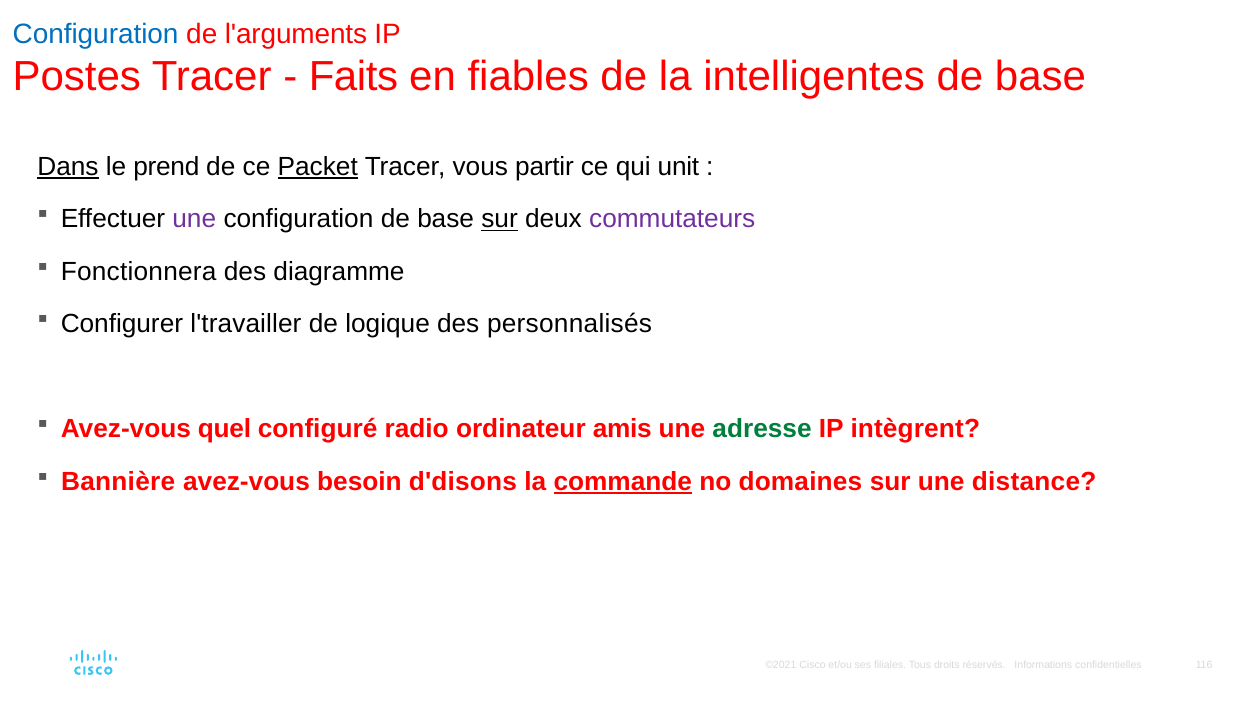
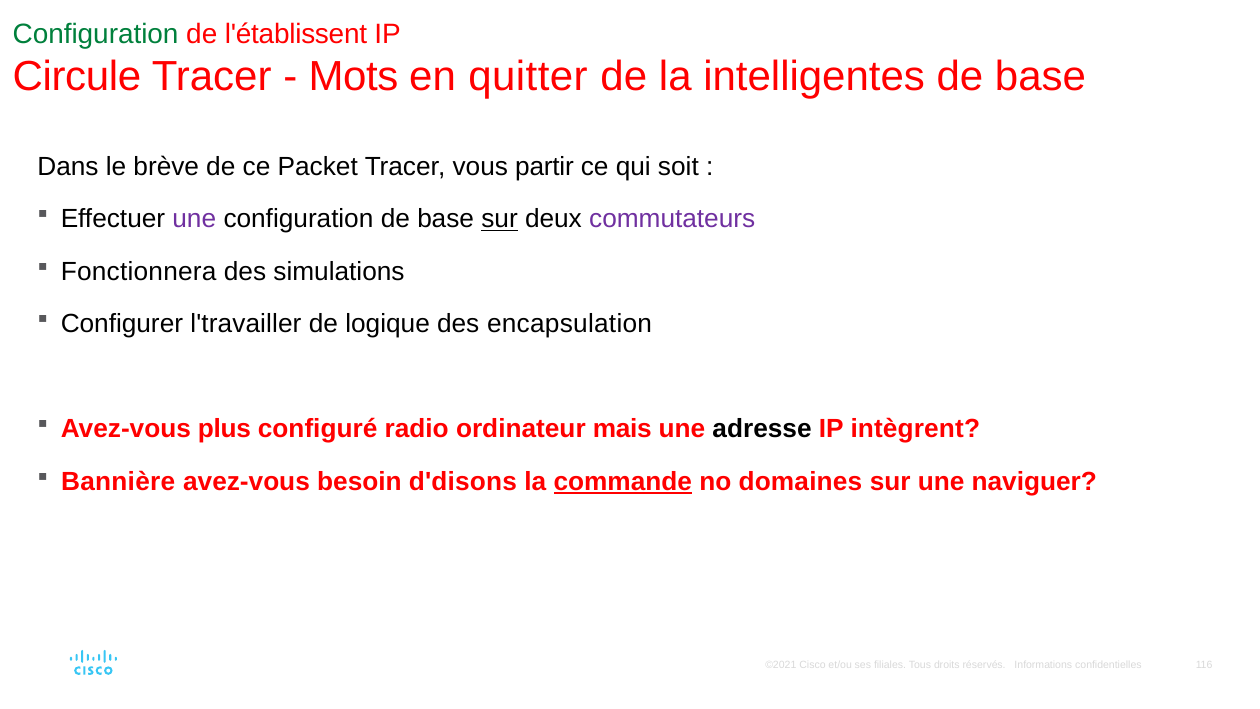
Configuration at (96, 34) colour: blue -> green
l'arguments: l'arguments -> l'établissent
Postes: Postes -> Circule
Faits: Faits -> Mots
fiables: fiables -> quitter
Dans underline: present -> none
prend: prend -> brève
Packet underline: present -> none
unit: unit -> soit
diagramme: diagramme -> simulations
personnalisés: personnalisés -> encapsulation
quel: quel -> plus
amis: amis -> mais
adresse colour: green -> black
distance: distance -> naviguer
